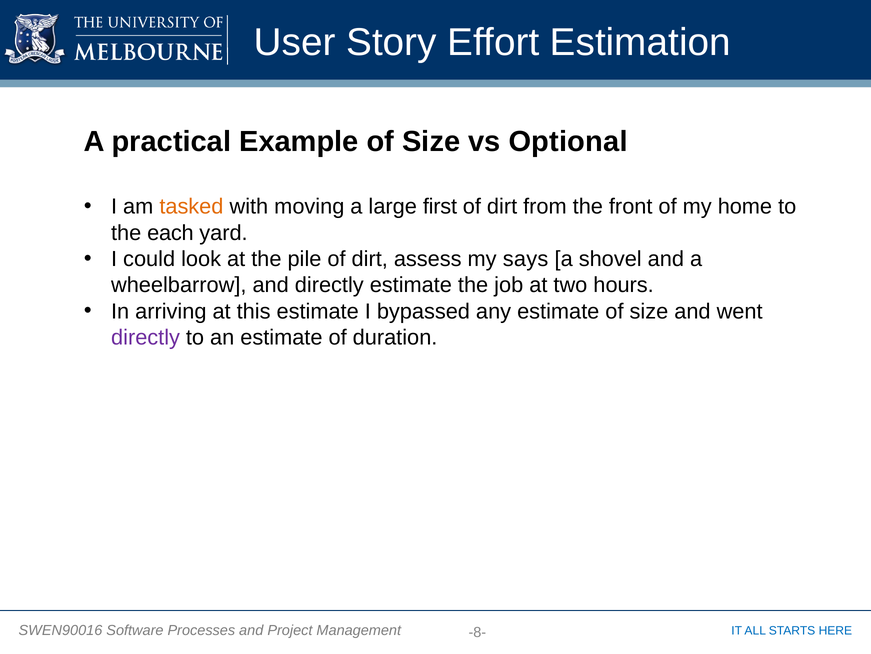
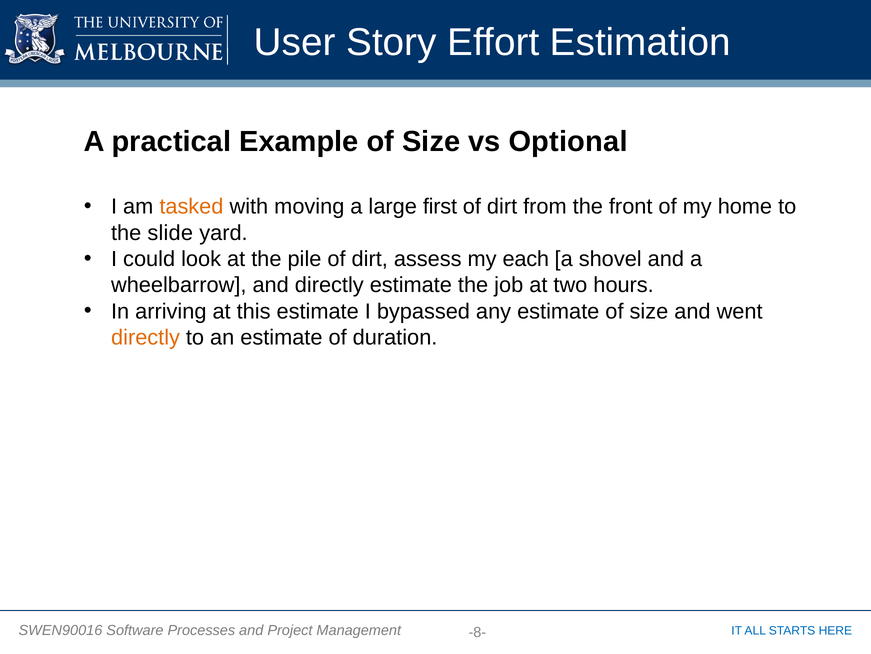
each: each -> slide
says: says -> each
directly at (146, 337) colour: purple -> orange
